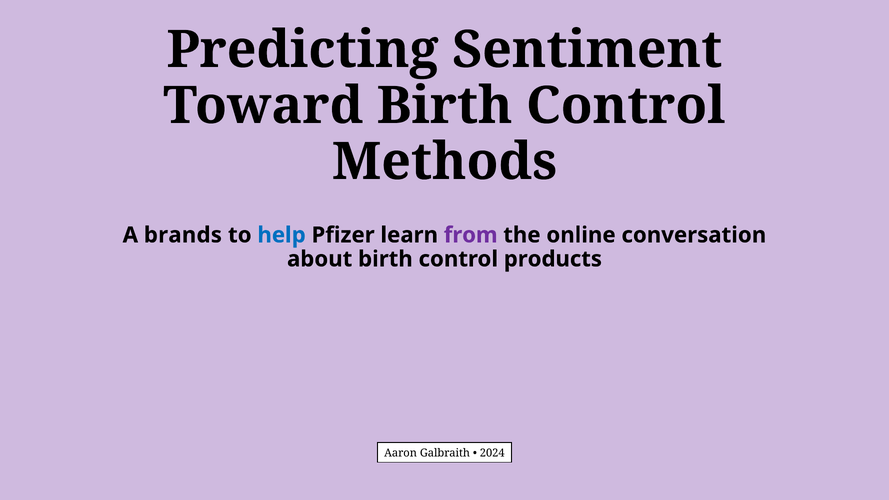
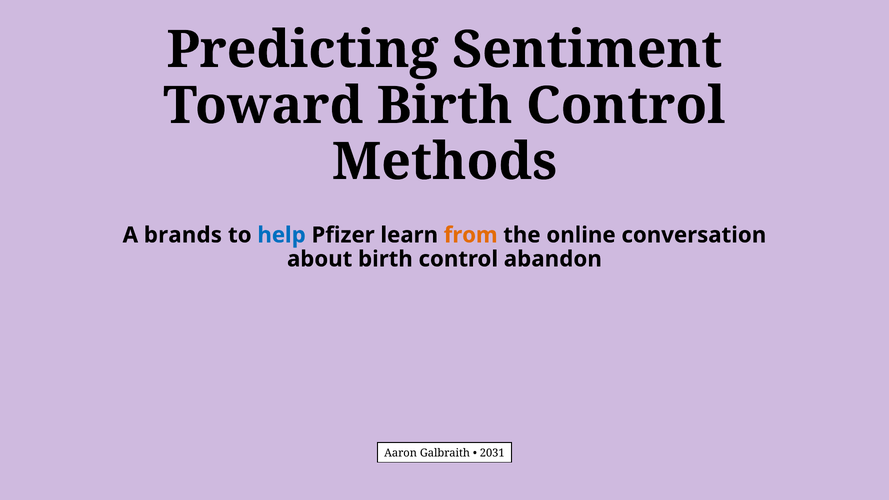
from colour: purple -> orange
products: products -> abandon
2024: 2024 -> 2031
